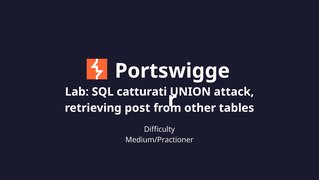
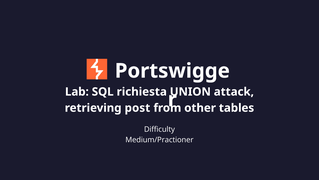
catturati: catturati -> richiesta
